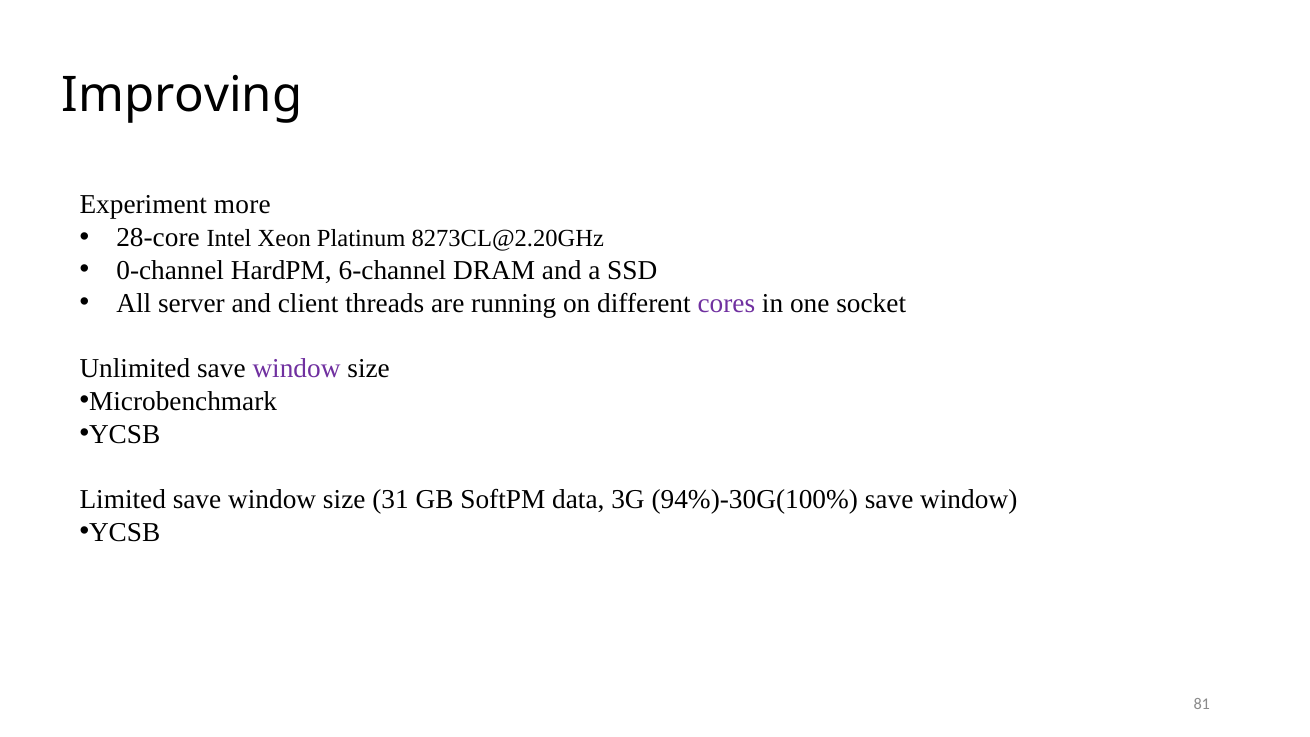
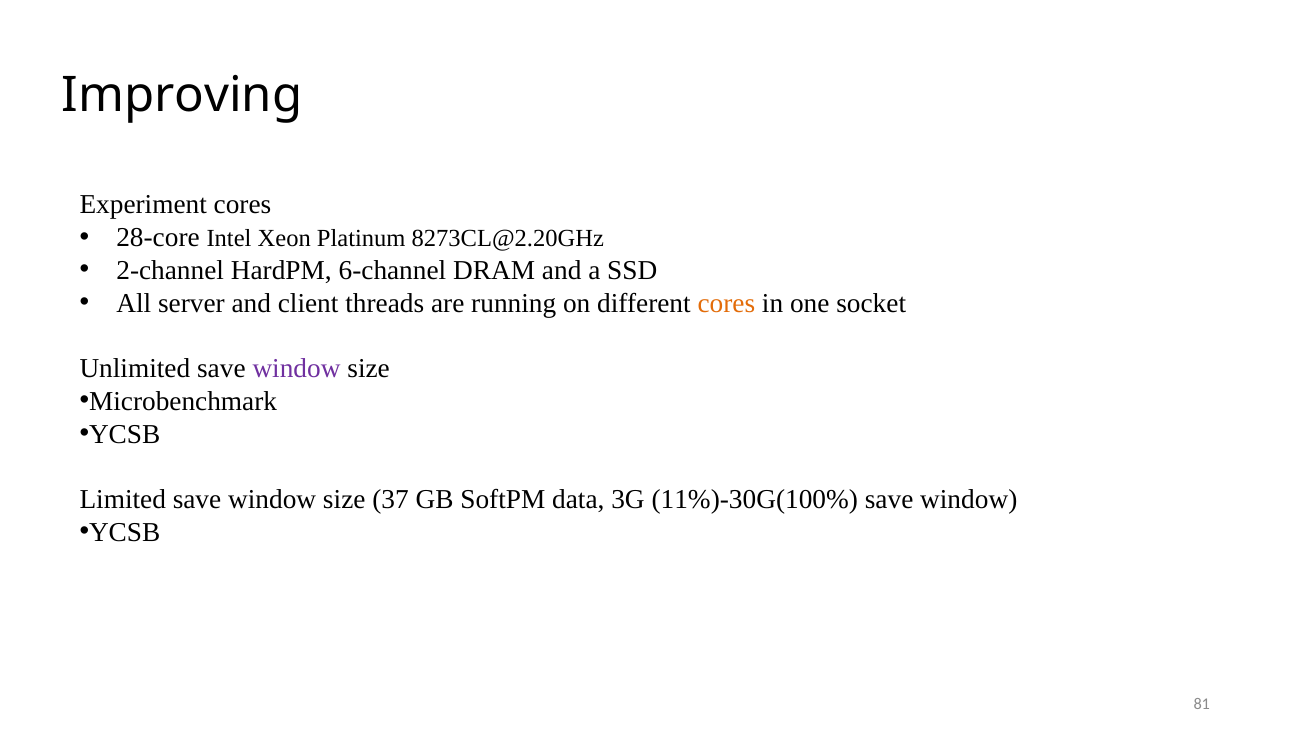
Experiment more: more -> cores
0-channel: 0-channel -> 2-channel
cores at (726, 303) colour: purple -> orange
31: 31 -> 37
94%)-30G(100%: 94%)-30G(100% -> 11%)-30G(100%
